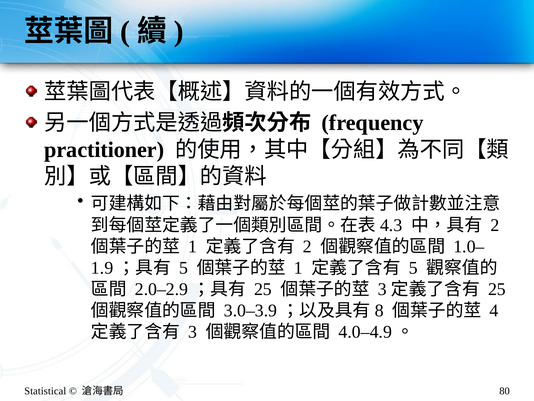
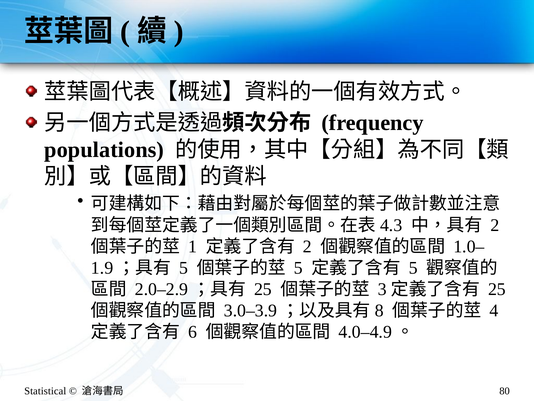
practitioner: practitioner -> populations
1 at (298, 268): 1 -> 5
3: 3 -> 6
